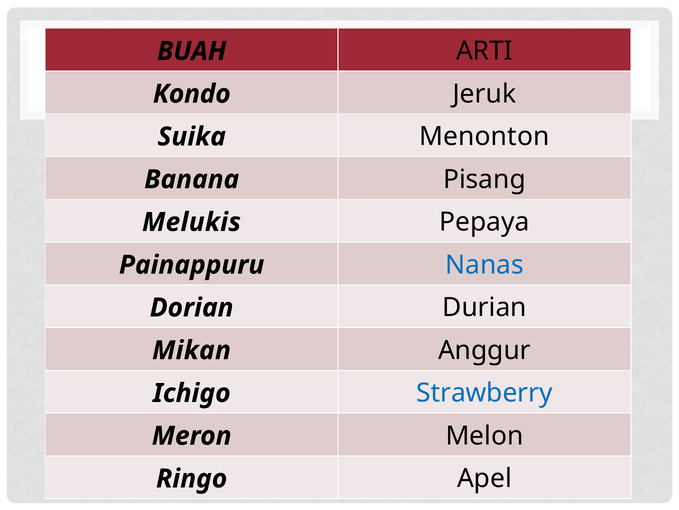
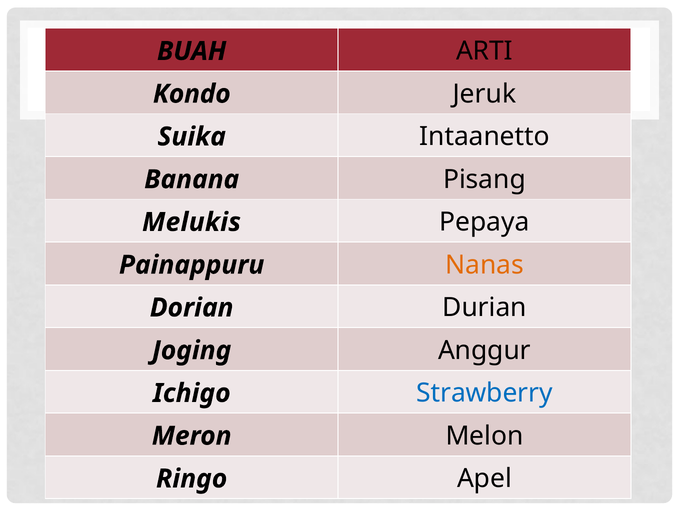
Menonton: Menonton -> Intaanetto
Nanas colour: blue -> orange
Mikan: Mikan -> Joging
